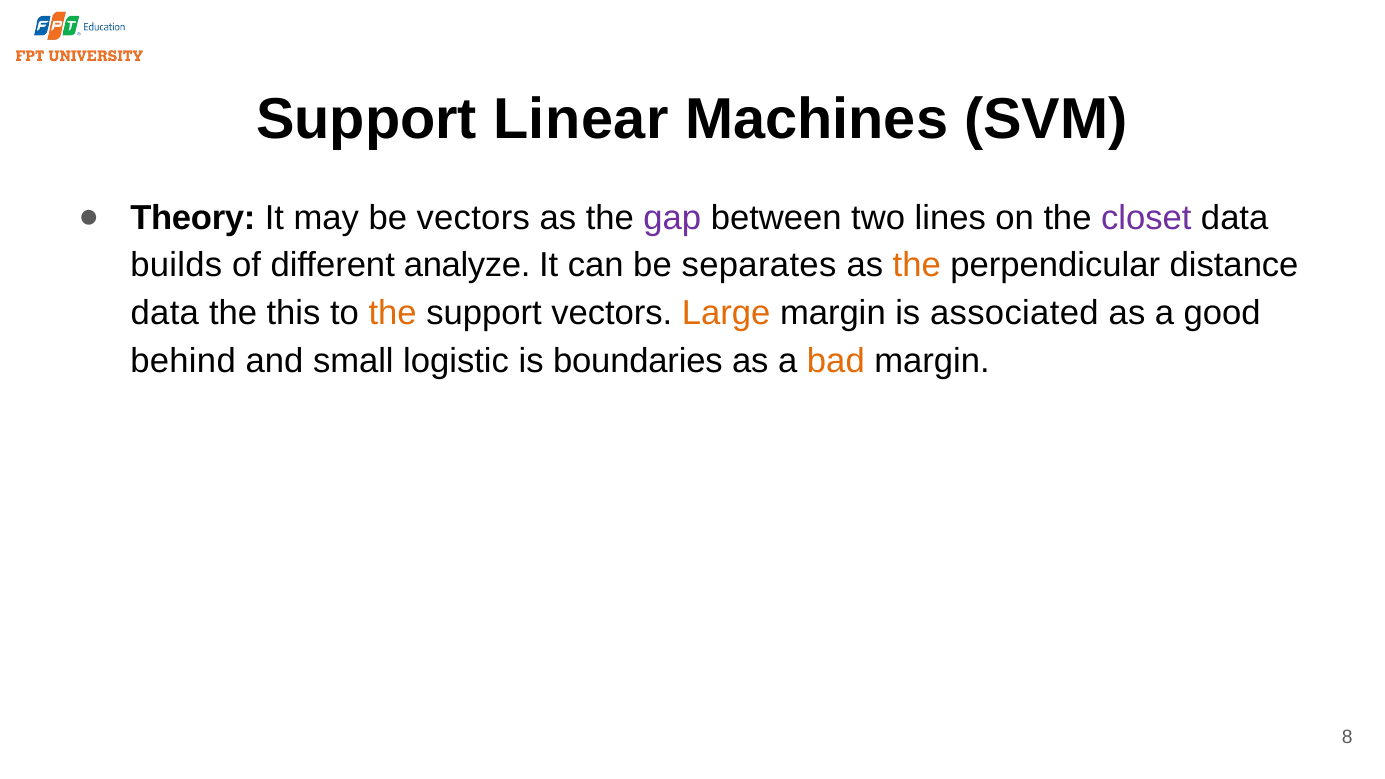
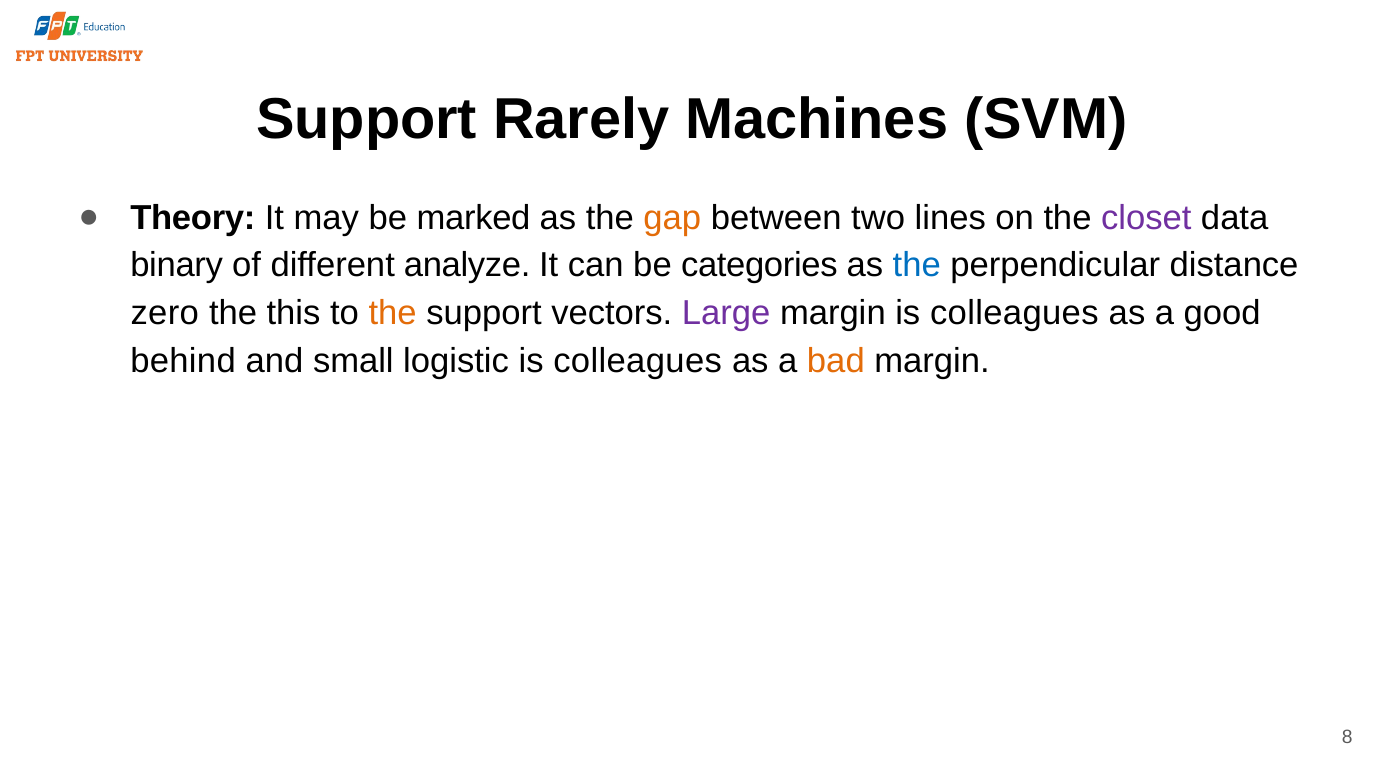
Linear: Linear -> Rarely
be vectors: vectors -> marked
gap colour: purple -> orange
builds: builds -> binary
separates: separates -> categories
the at (917, 266) colour: orange -> blue
data at (165, 313): data -> zero
Large colour: orange -> purple
margin is associated: associated -> colleagues
boundaries at (638, 361): boundaries -> colleagues
